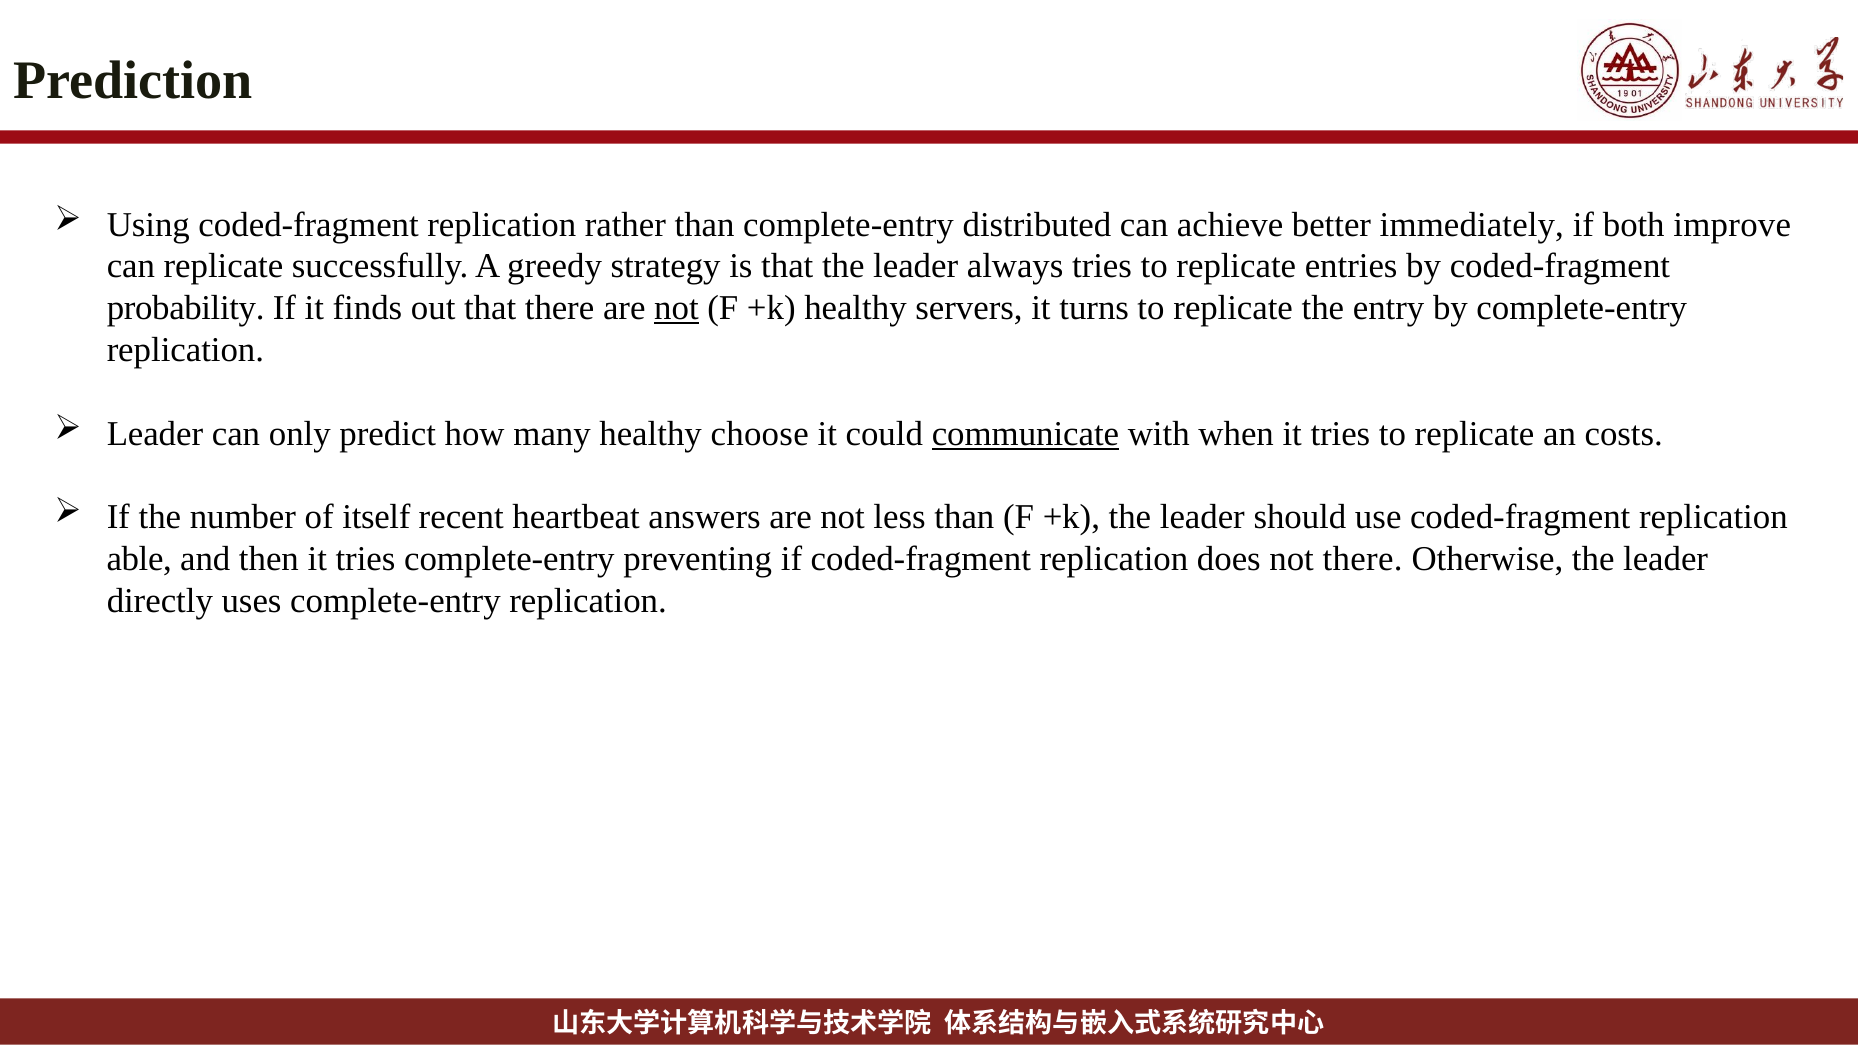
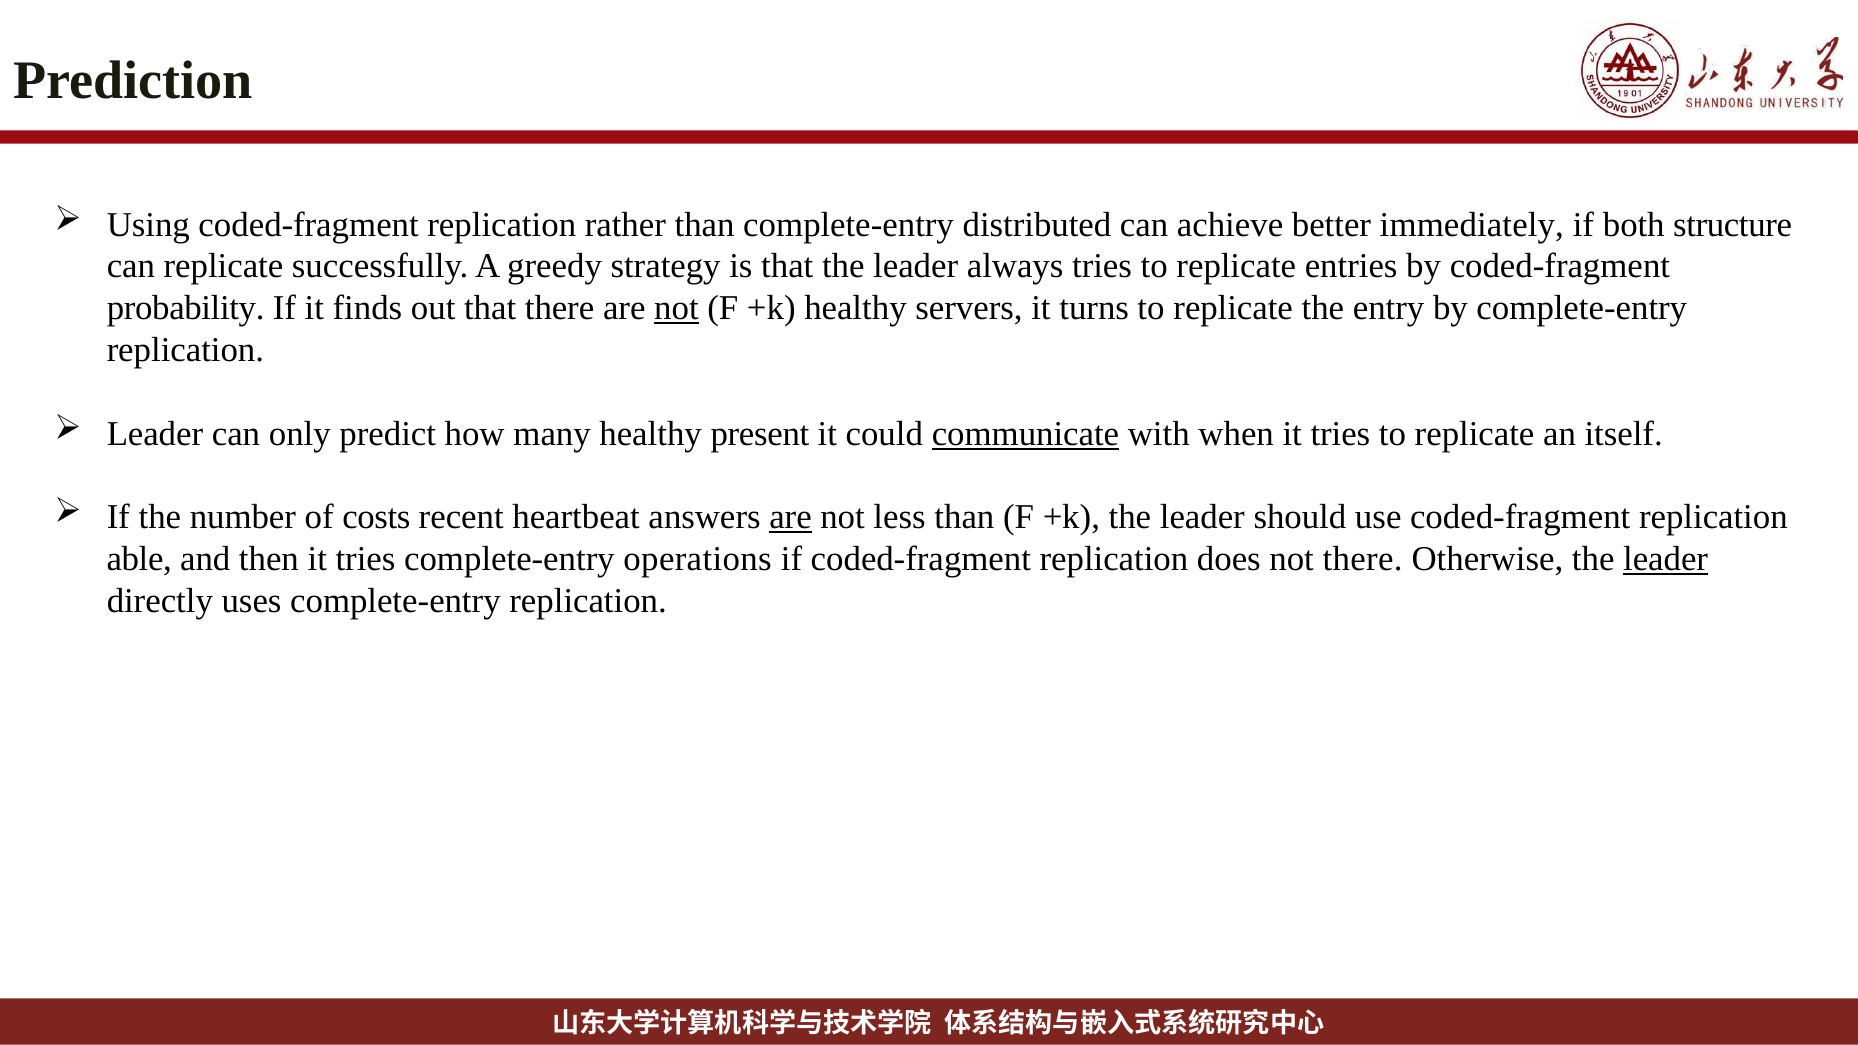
improve: improve -> structure
choose: choose -> present
costs: costs -> itself
itself: itself -> costs
are at (791, 517) underline: none -> present
preventing: preventing -> operations
leader at (1666, 559) underline: none -> present
